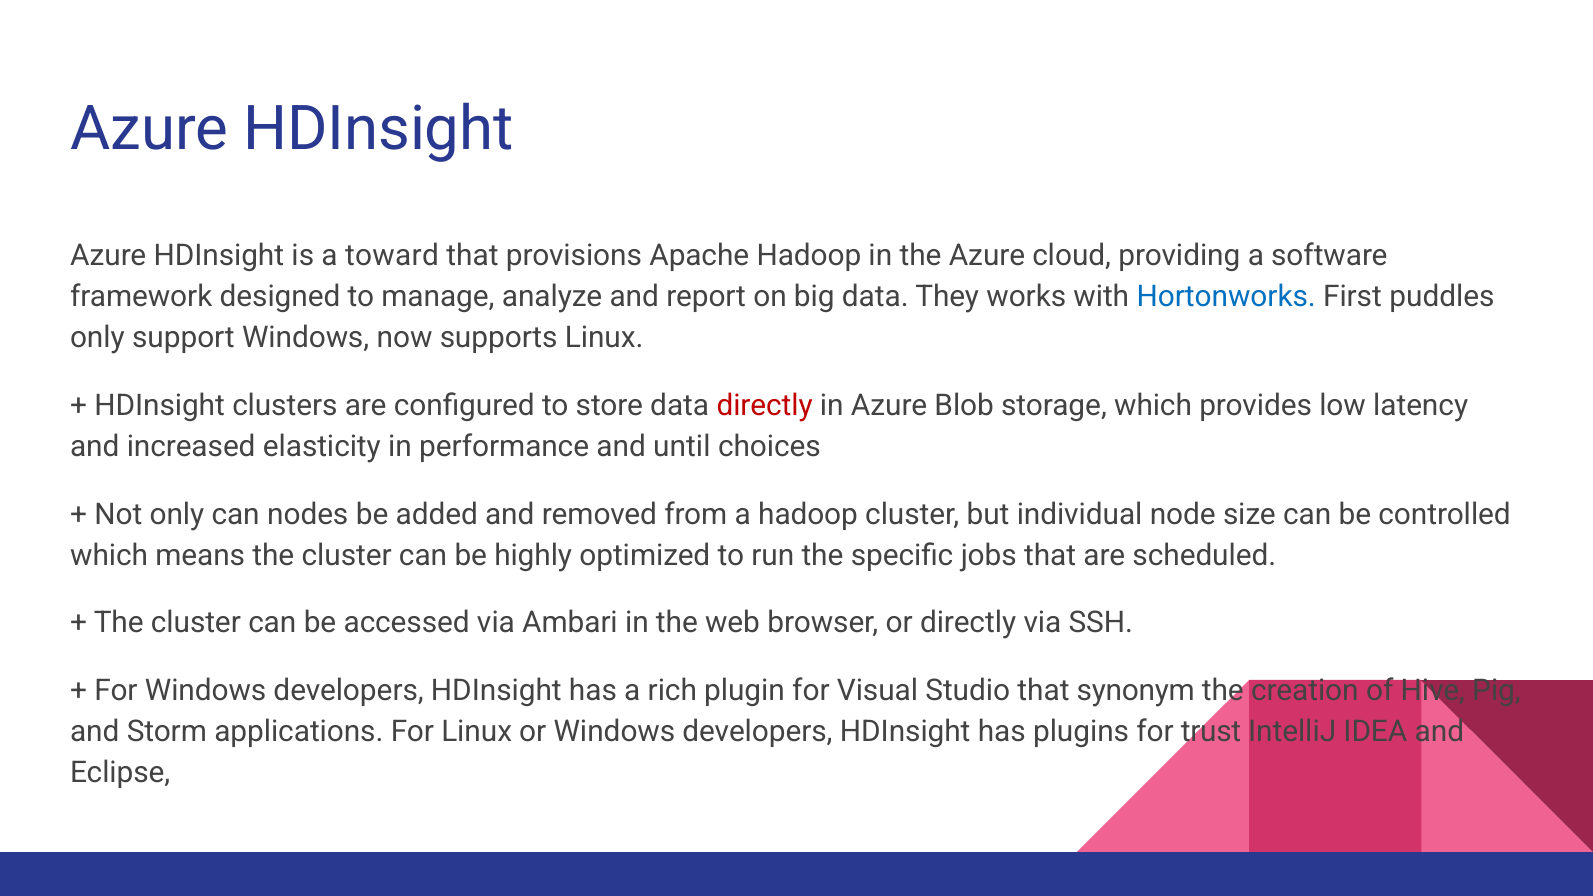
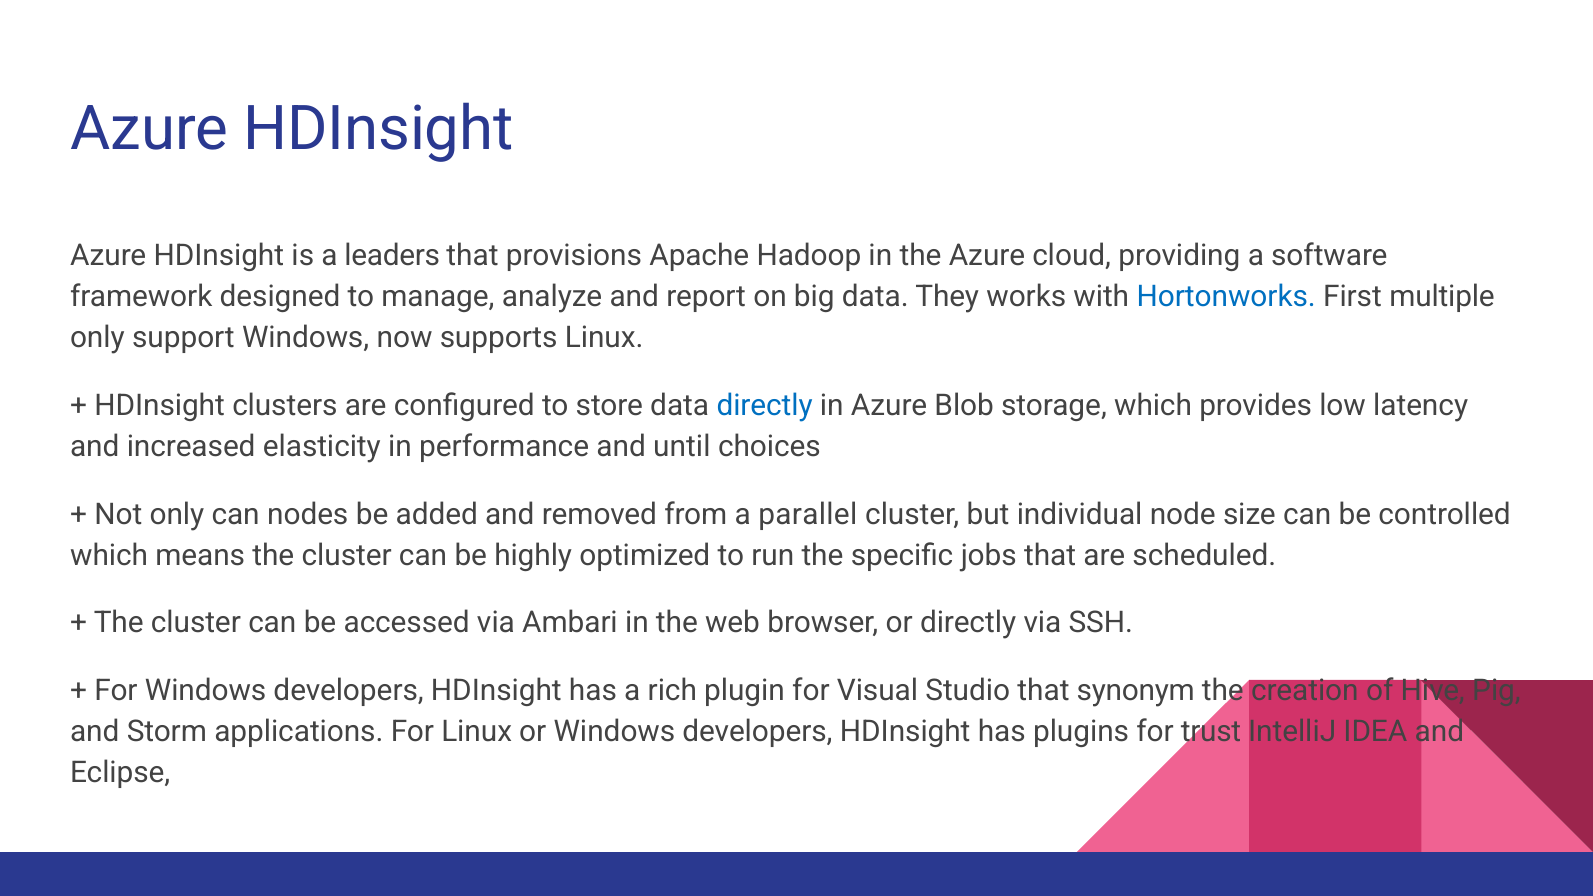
toward: toward -> leaders
puddles: puddles -> multiple
directly at (765, 405) colour: red -> blue
a hadoop: hadoop -> parallel
